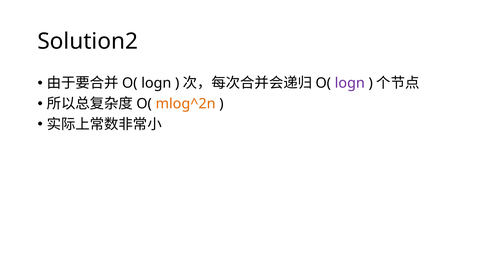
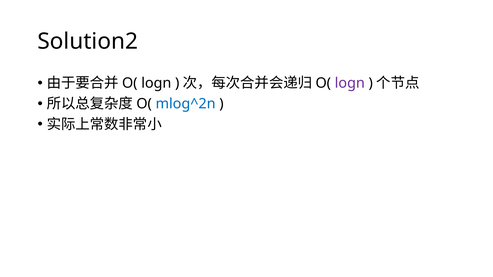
mlog^2n colour: orange -> blue
